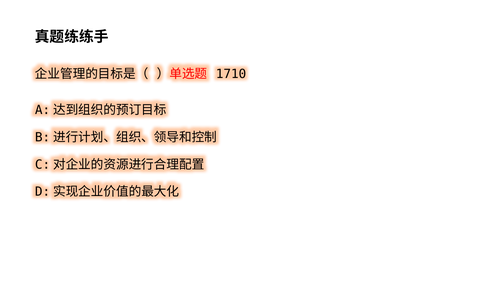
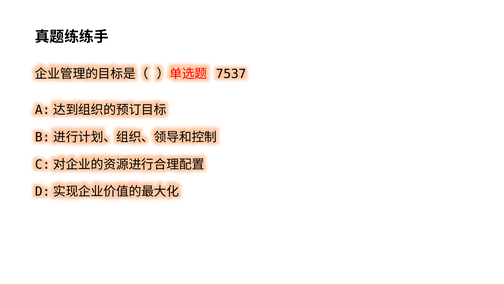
1710: 1710 -> 7537
